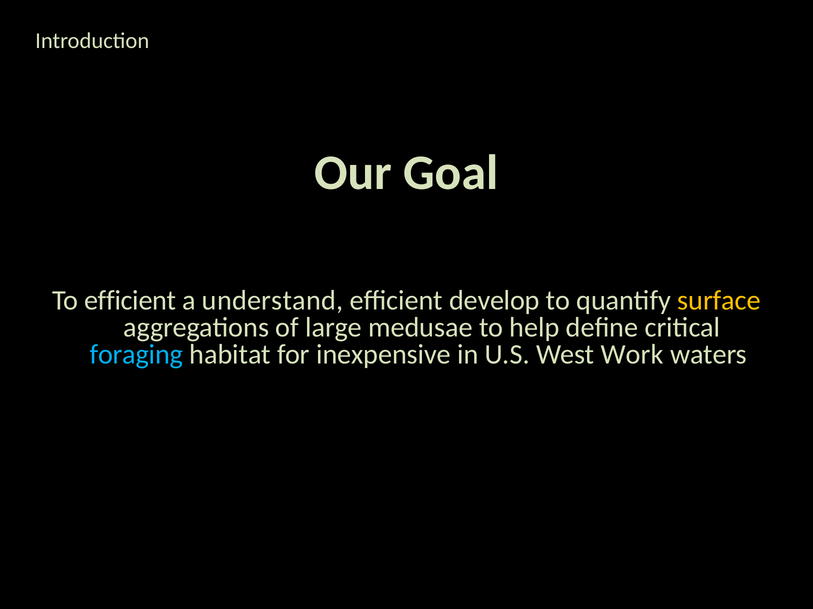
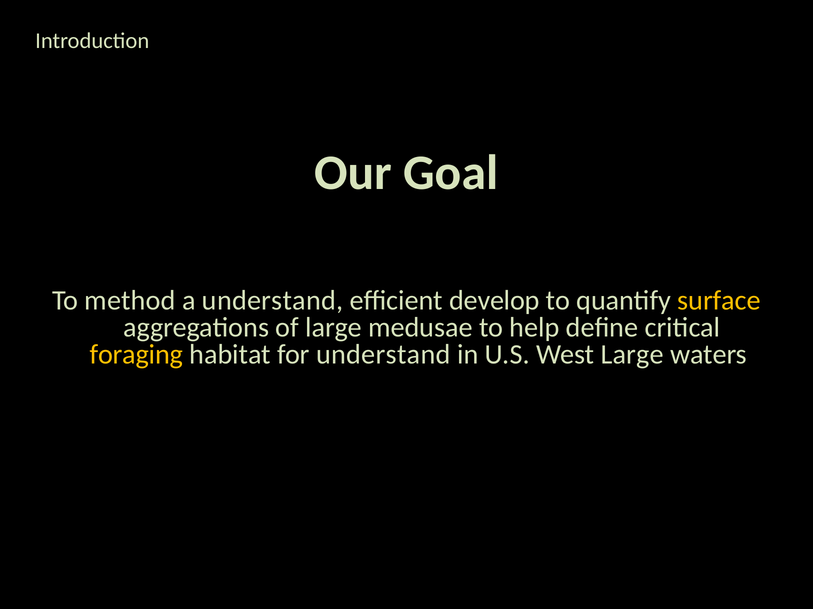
To efficient: efficient -> method
foraging colour: light blue -> yellow
for inexpensive: inexpensive -> understand
West Work: Work -> Large
